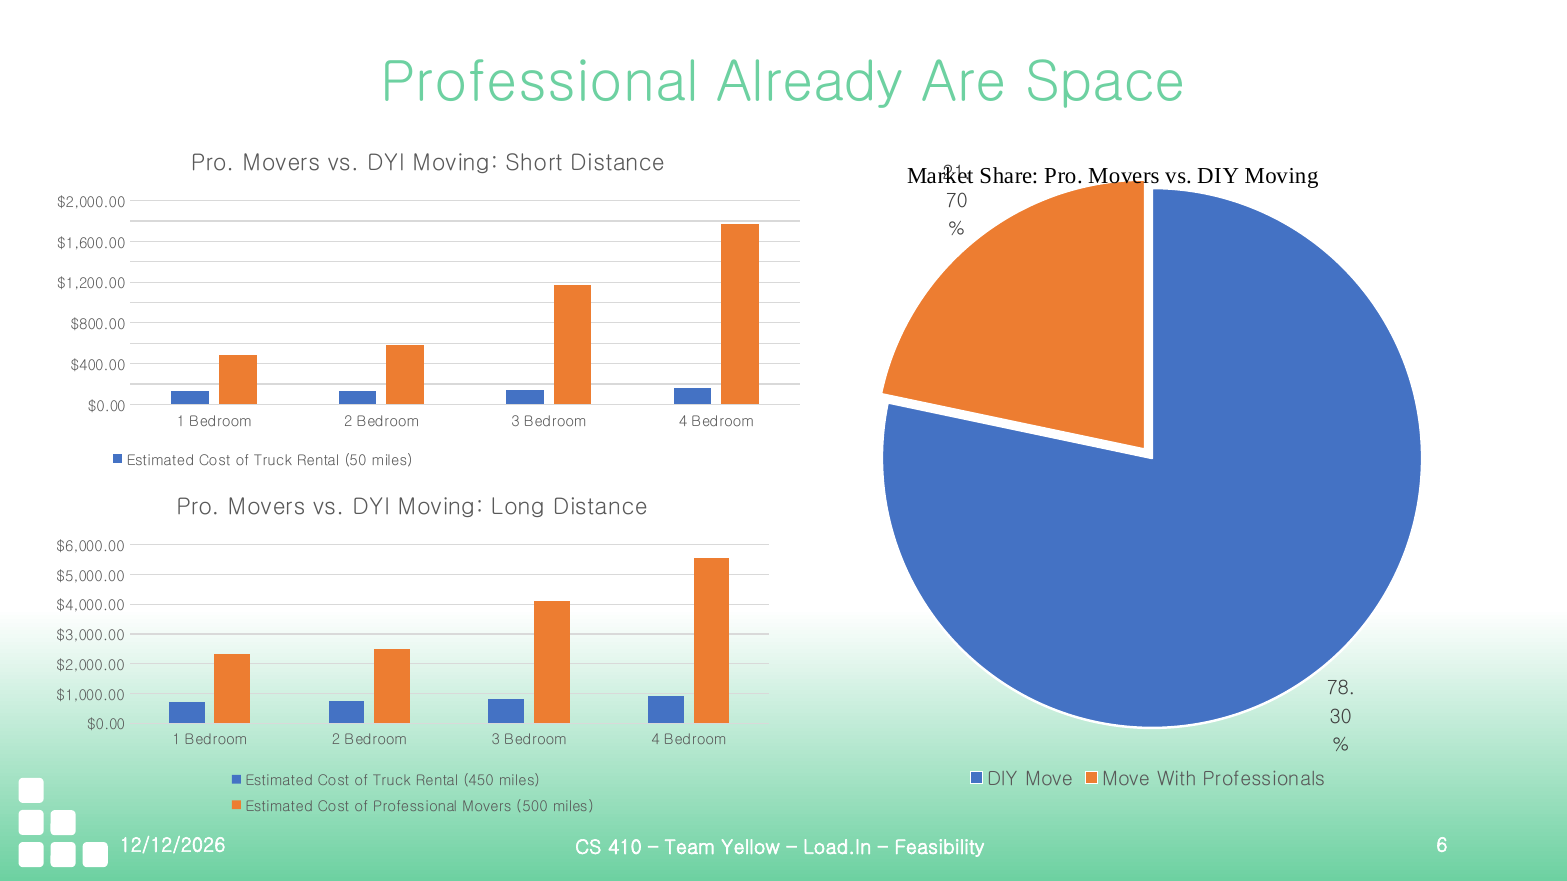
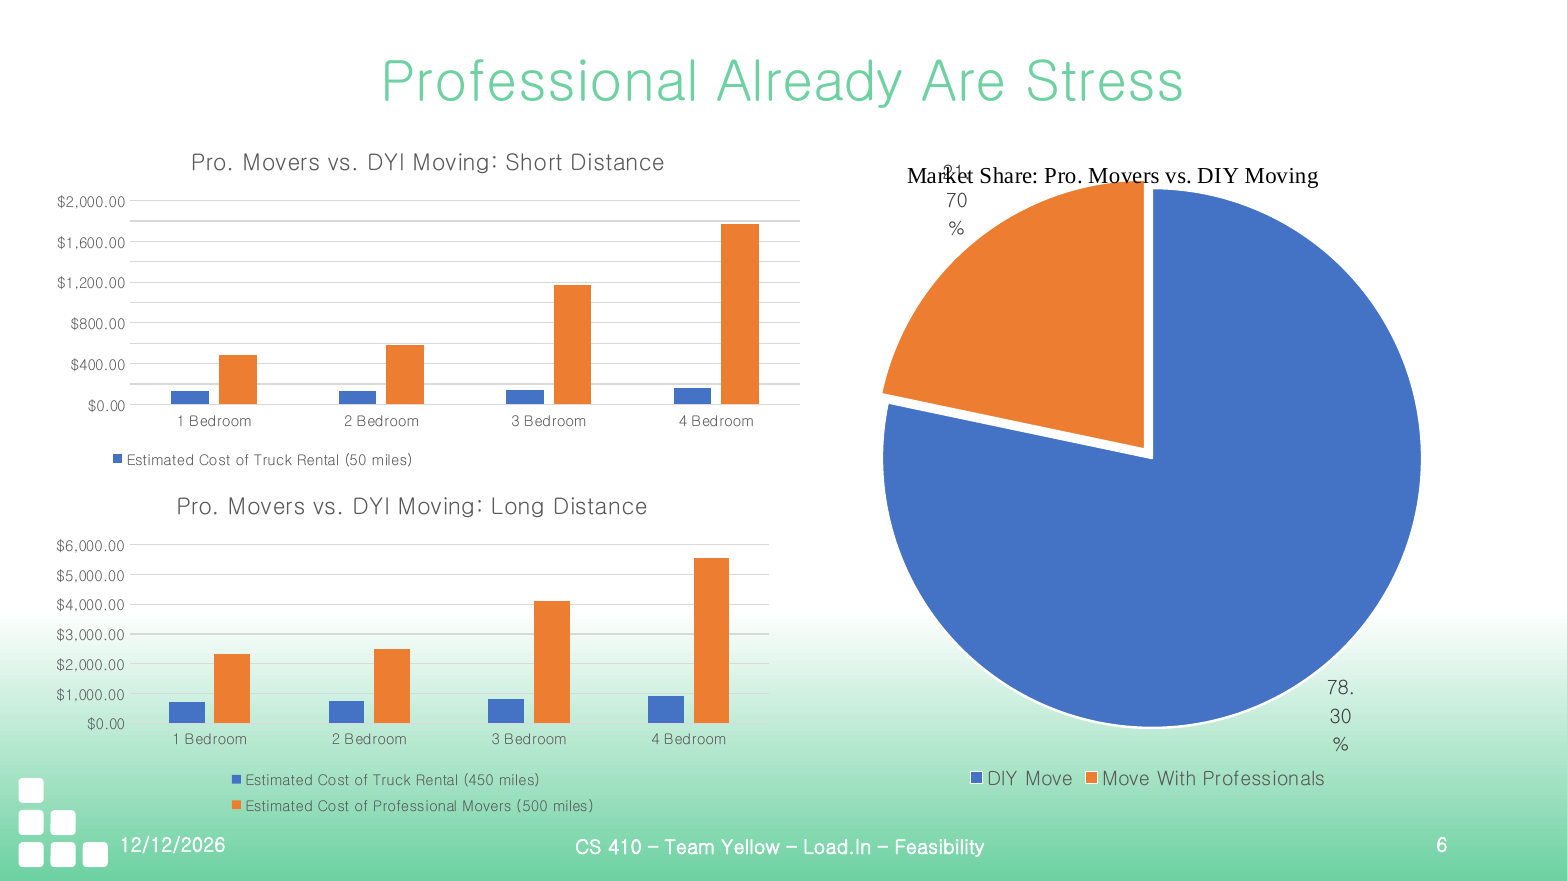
Space: Space -> Stress
